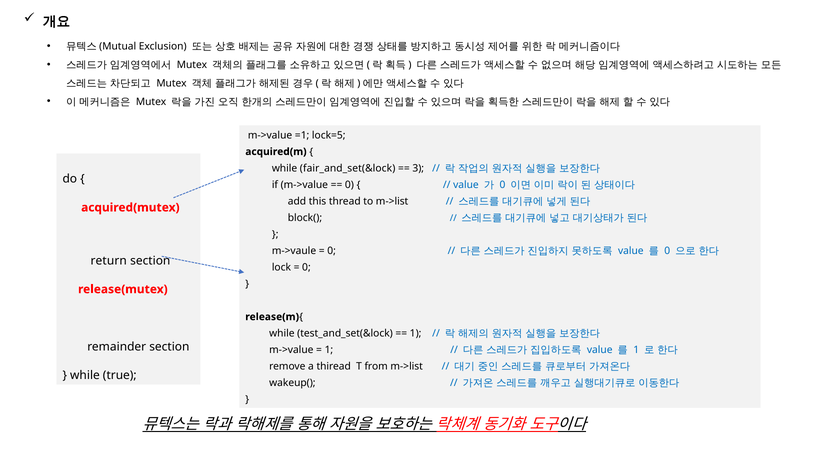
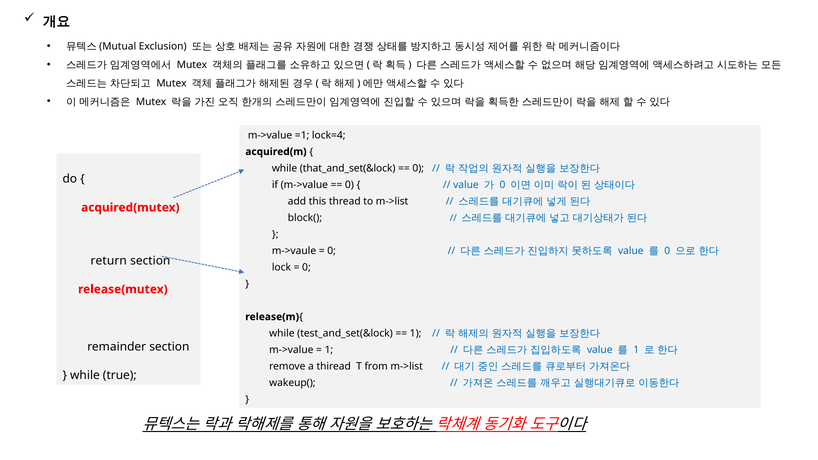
lock=5: lock=5 -> lock=4
fair_and_set(&lock: fair_and_set(&lock -> that_and_set(&lock
3 at (418, 168): 3 -> 0
